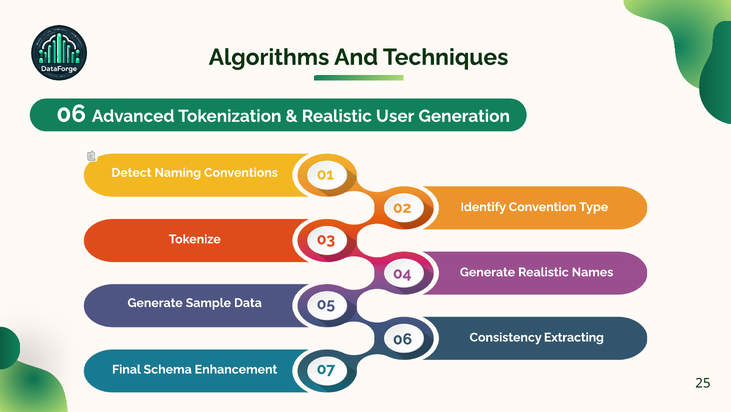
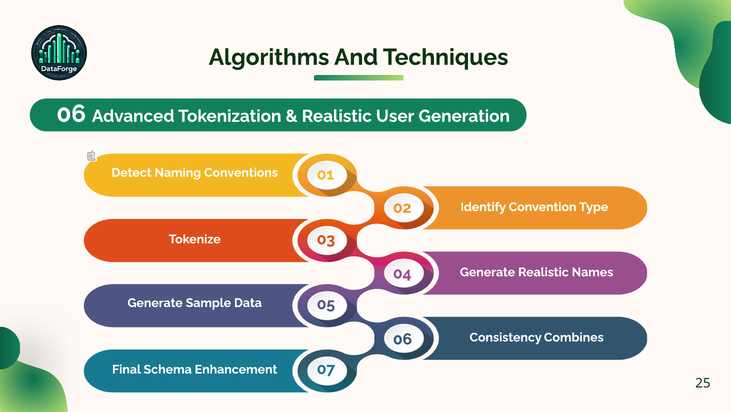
Extracting: Extracting -> Combines
